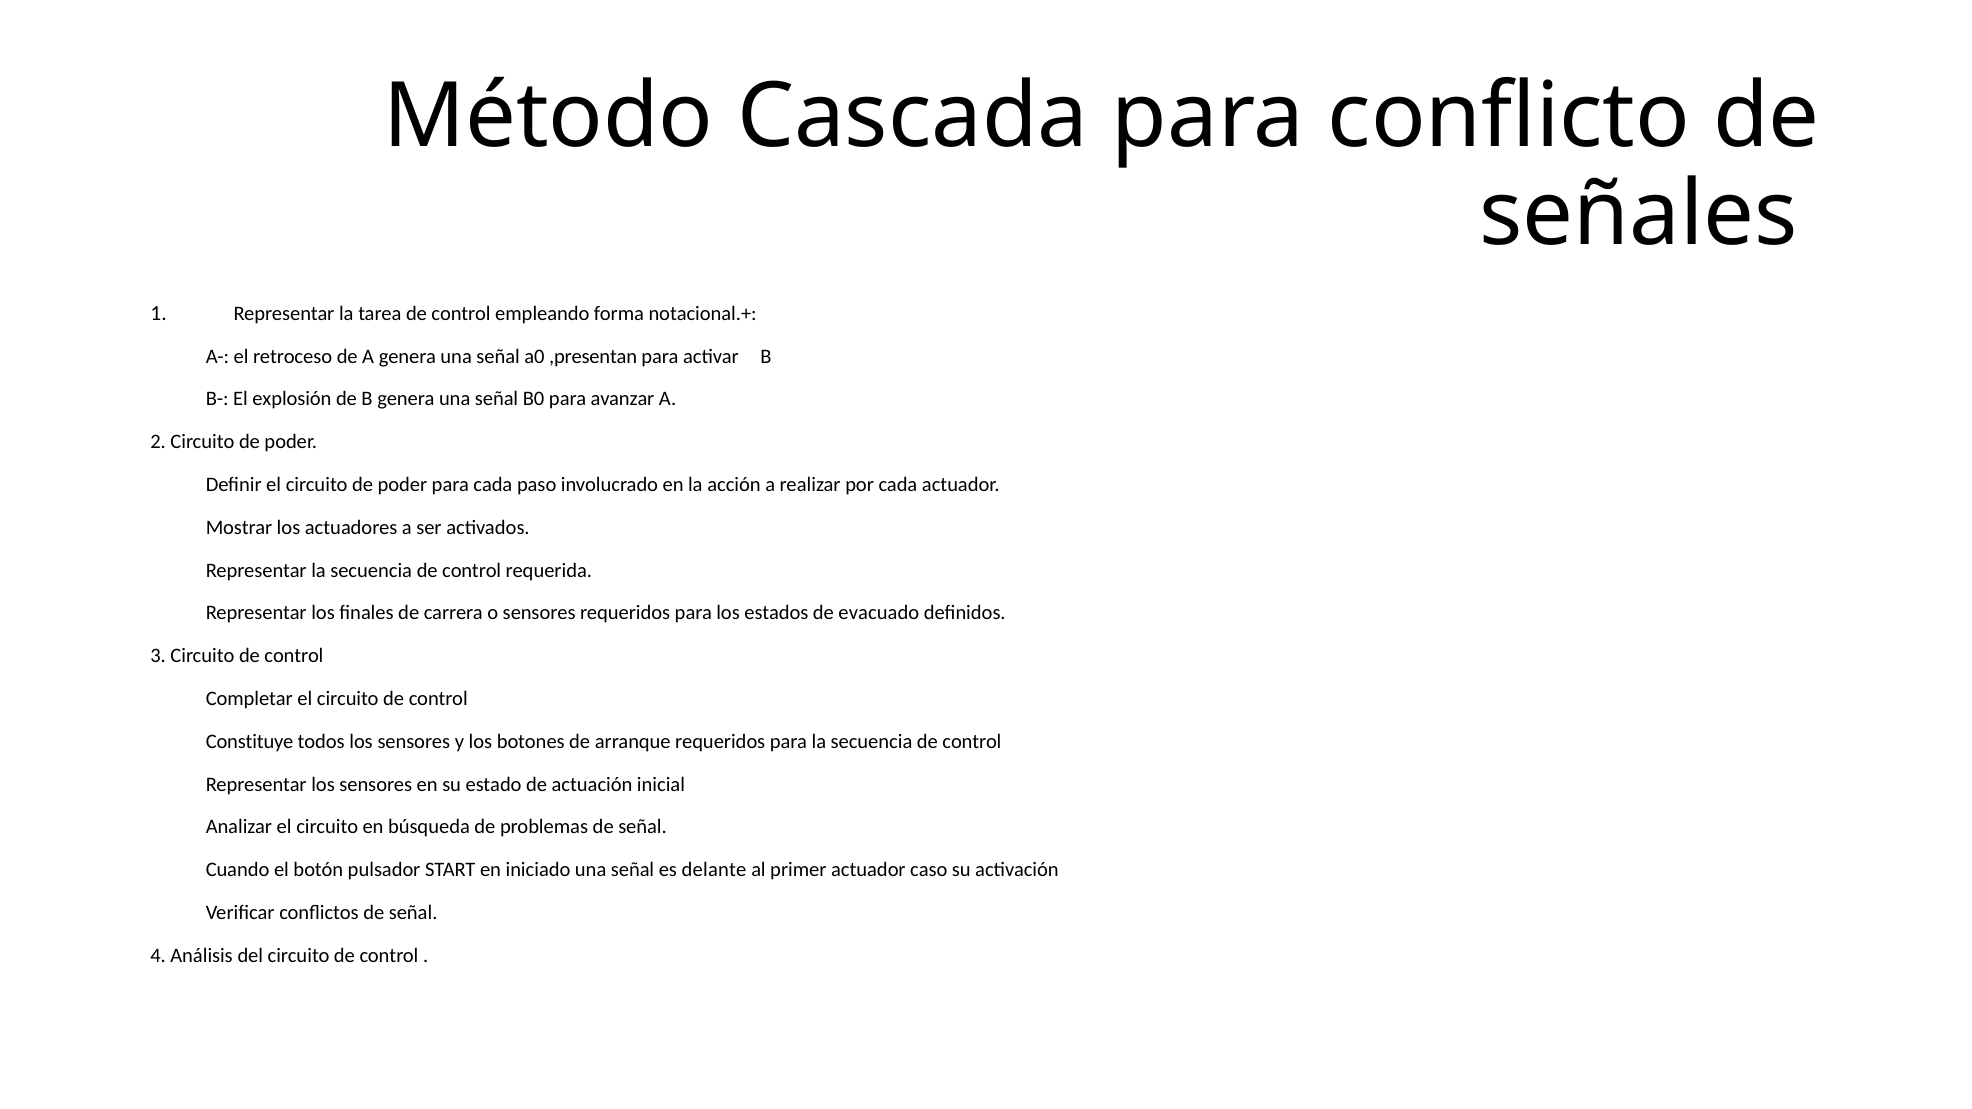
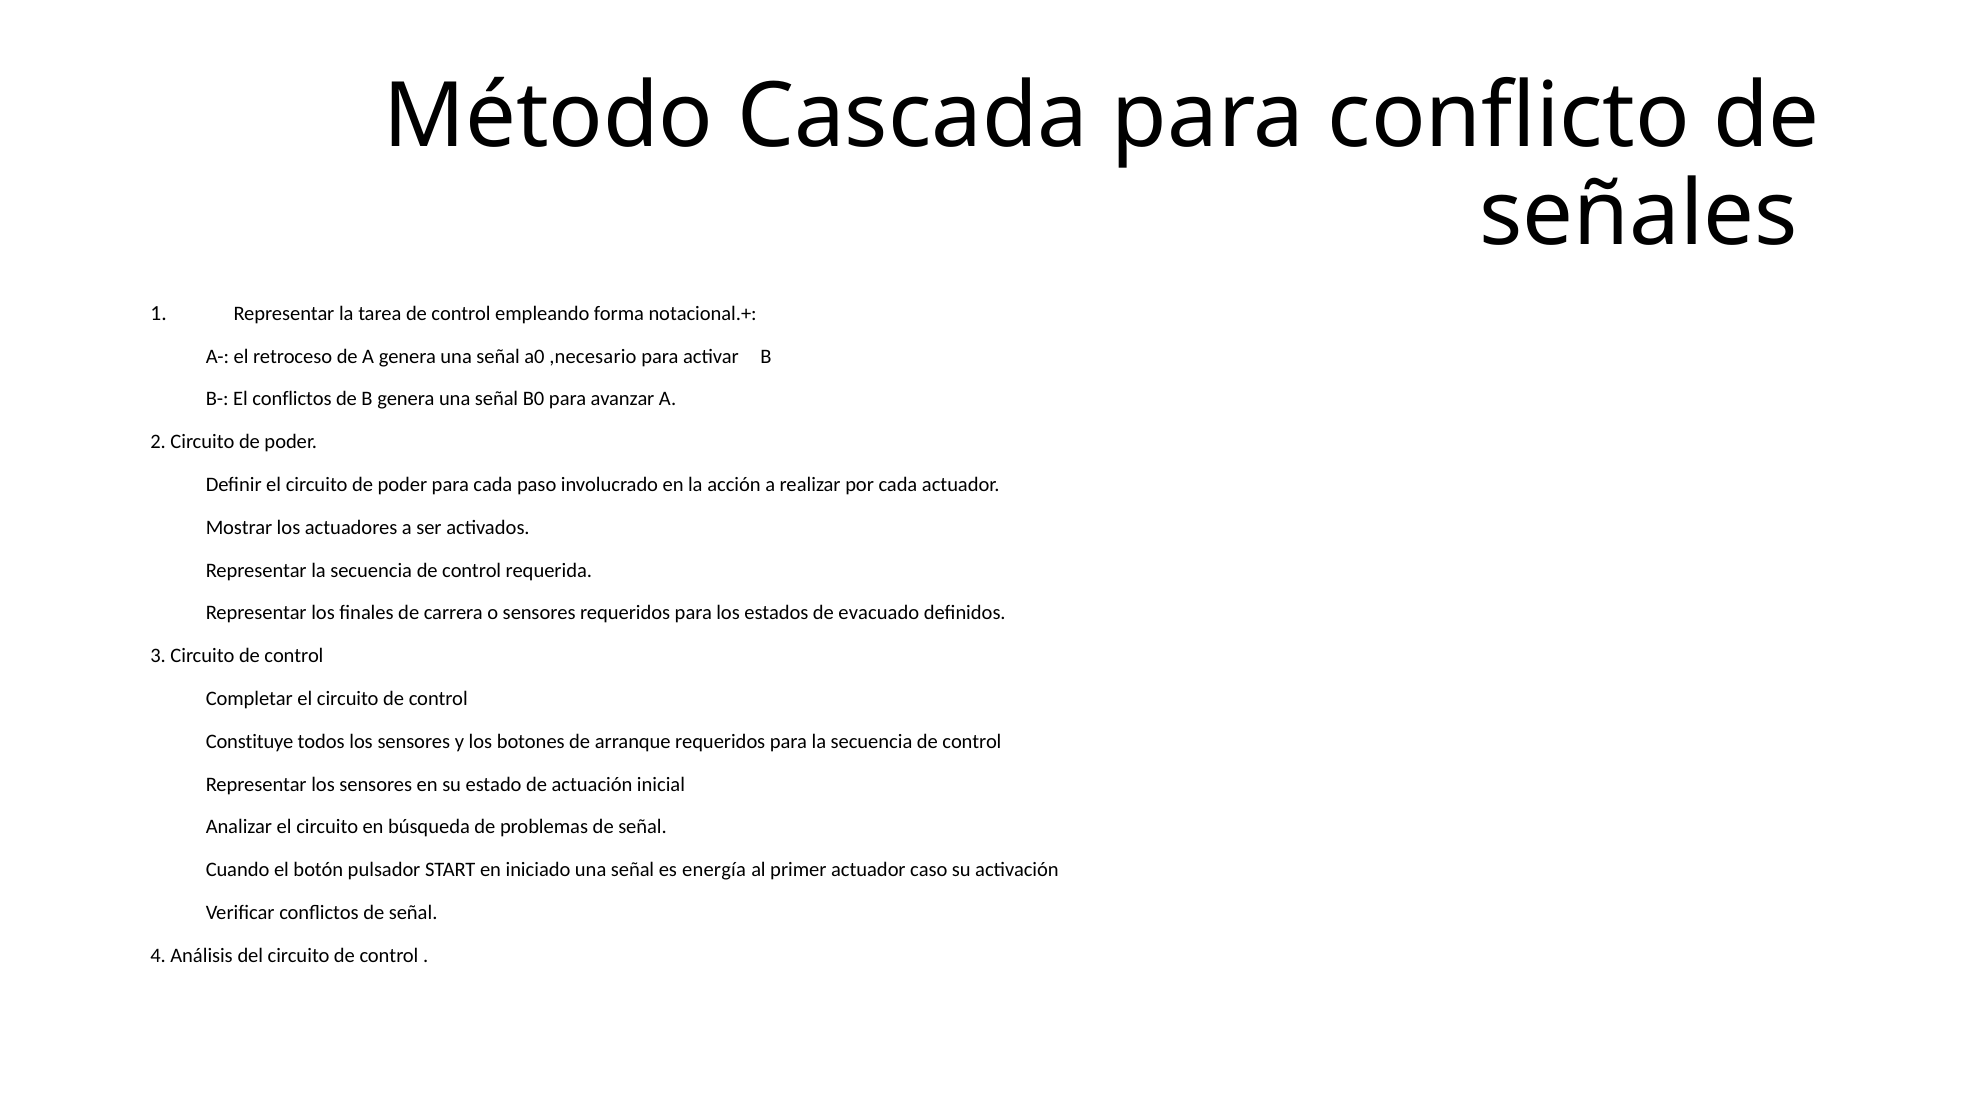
,presentan: ,presentan -> ,necesario
El explosión: explosión -> conflictos
delante: delante -> energía
